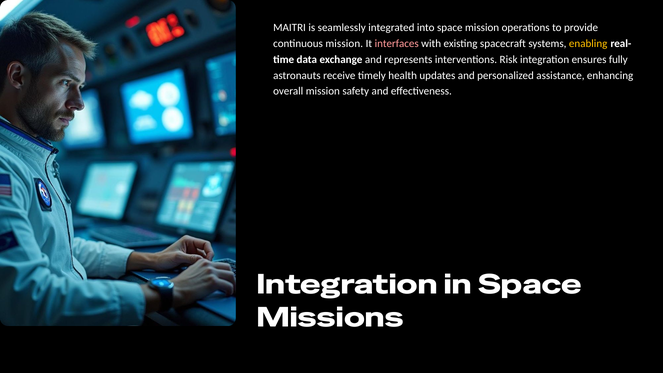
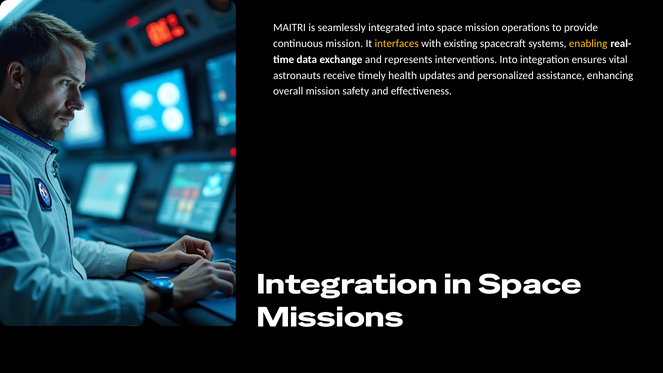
interfaces colour: pink -> yellow
interventions Risk: Risk -> Into
fully: fully -> vital
